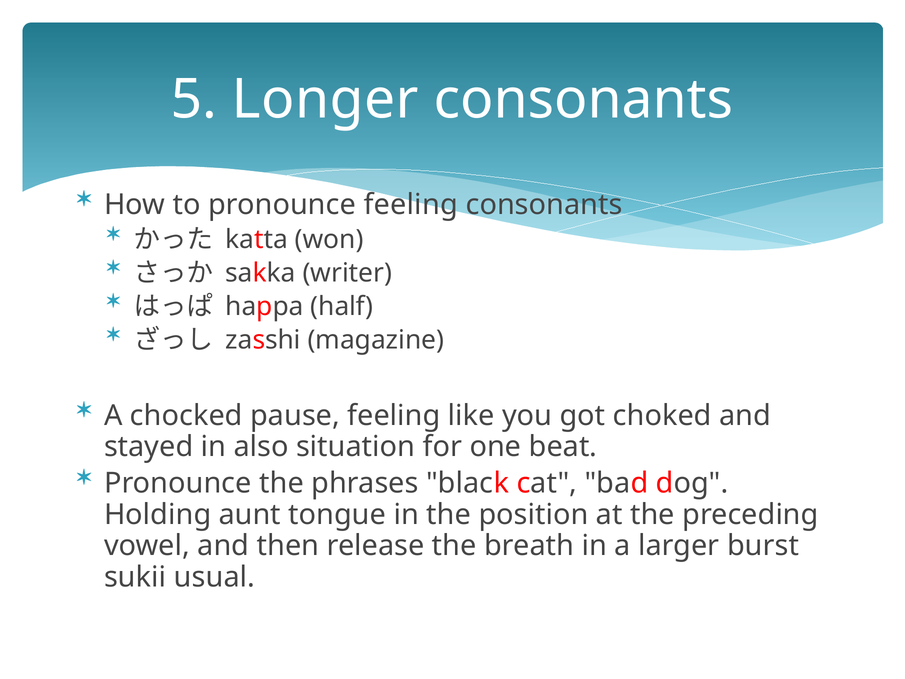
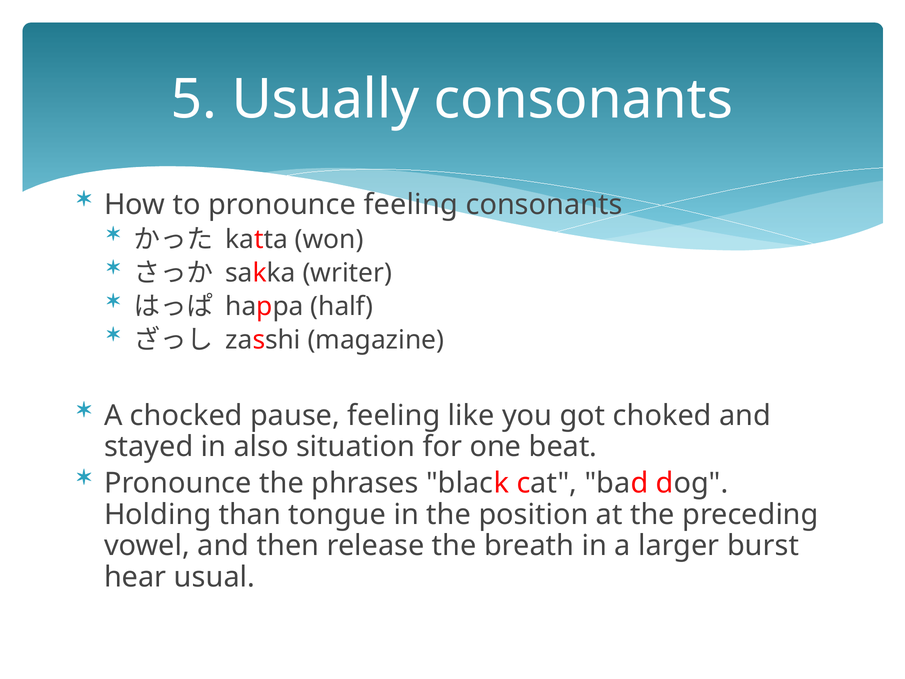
Longer: Longer -> Usually
aunt: aunt -> than
sukii: sukii -> hear
